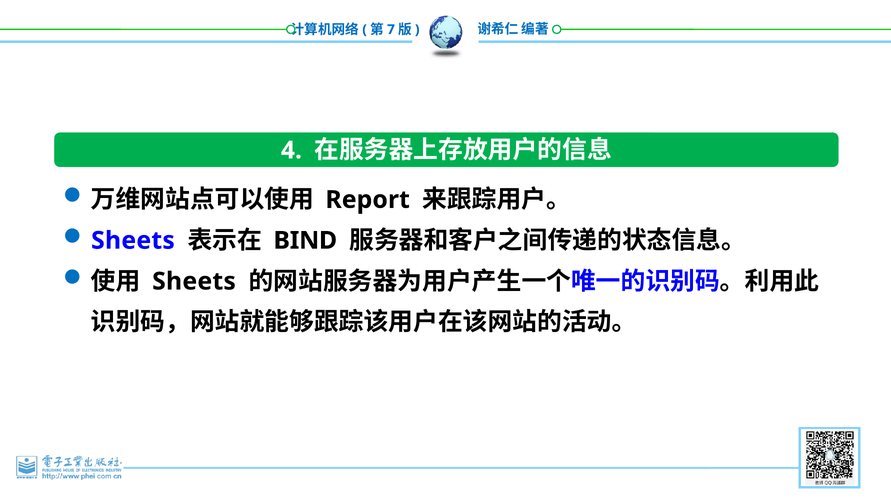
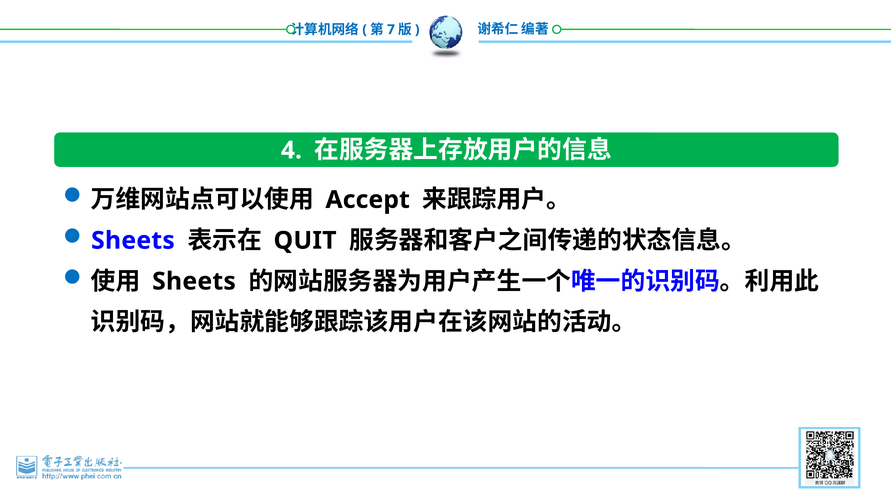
Report: Report -> Accept
BIND: BIND -> QUIT
